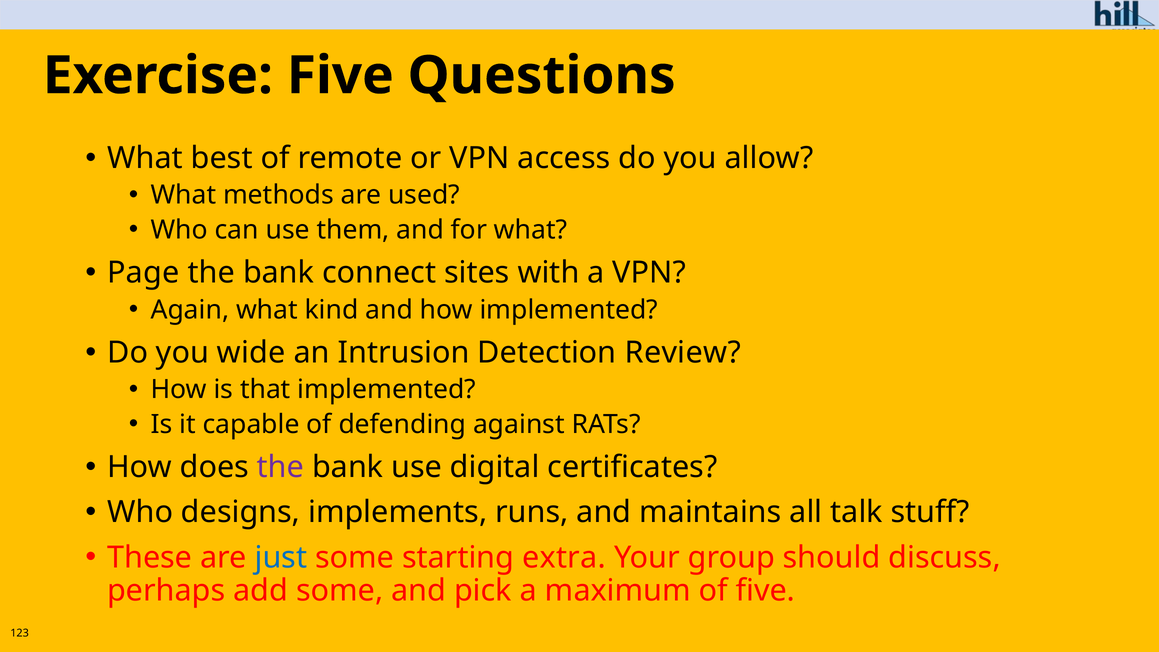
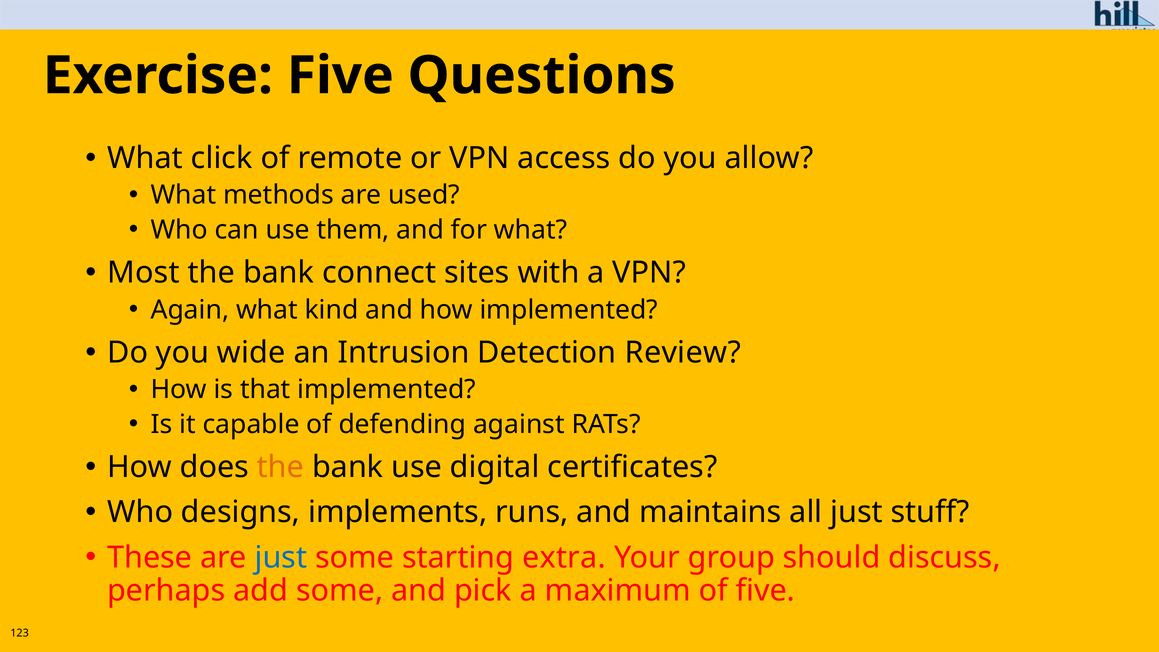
best: best -> click
Page: Page -> Most
the at (281, 467) colour: purple -> orange
all talk: talk -> just
